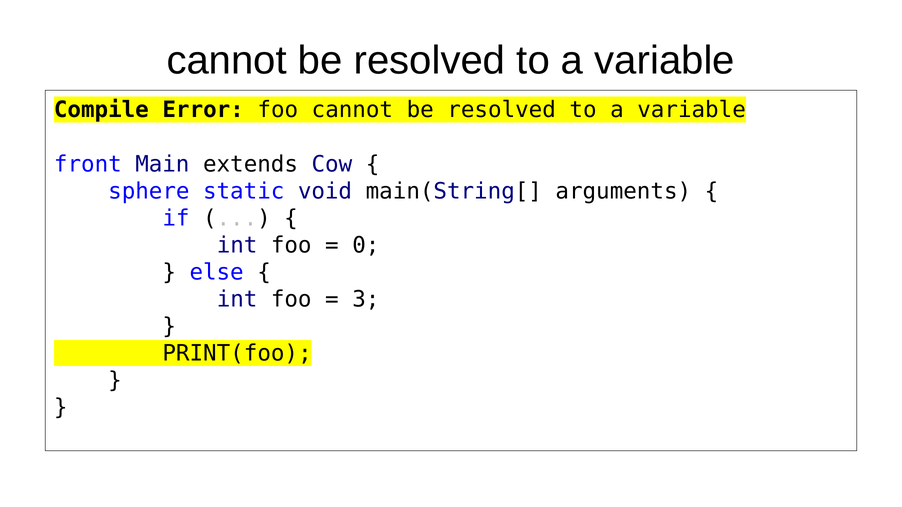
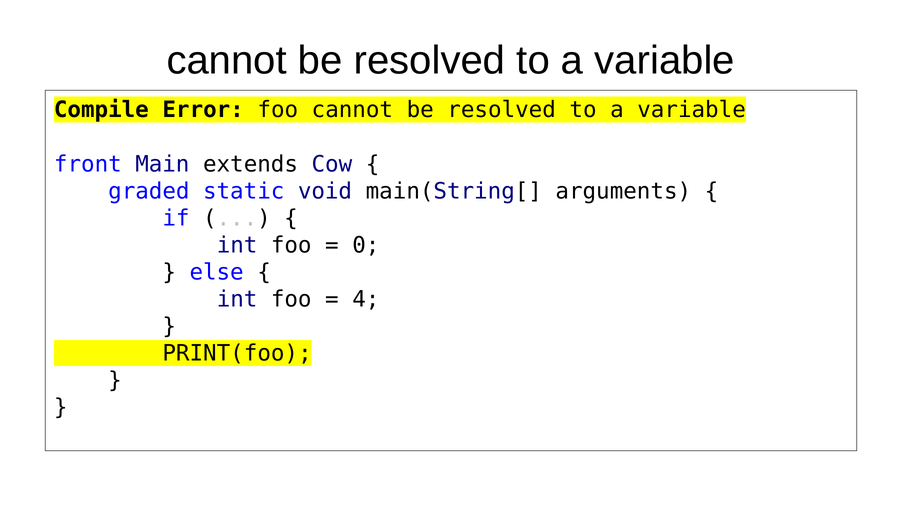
sphere: sphere -> graded
3: 3 -> 4
